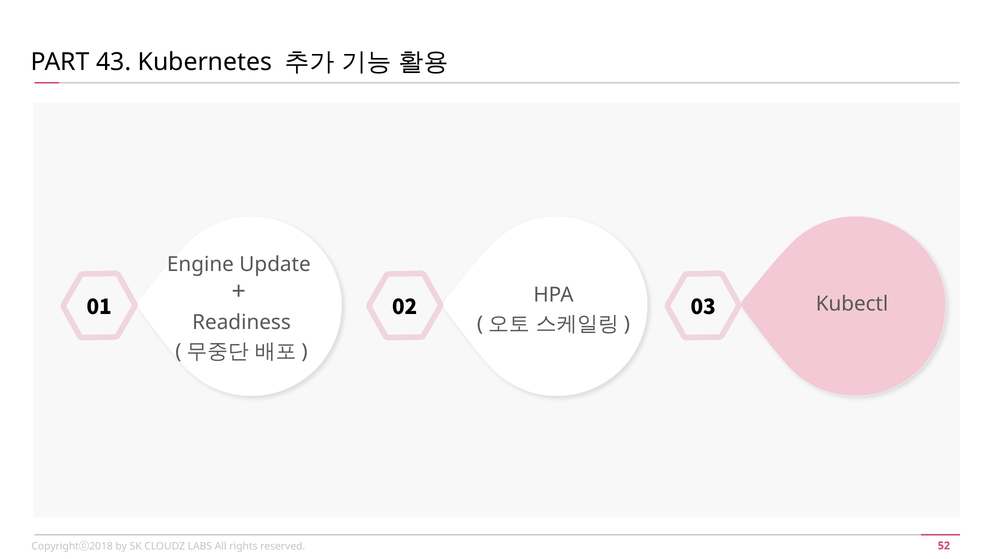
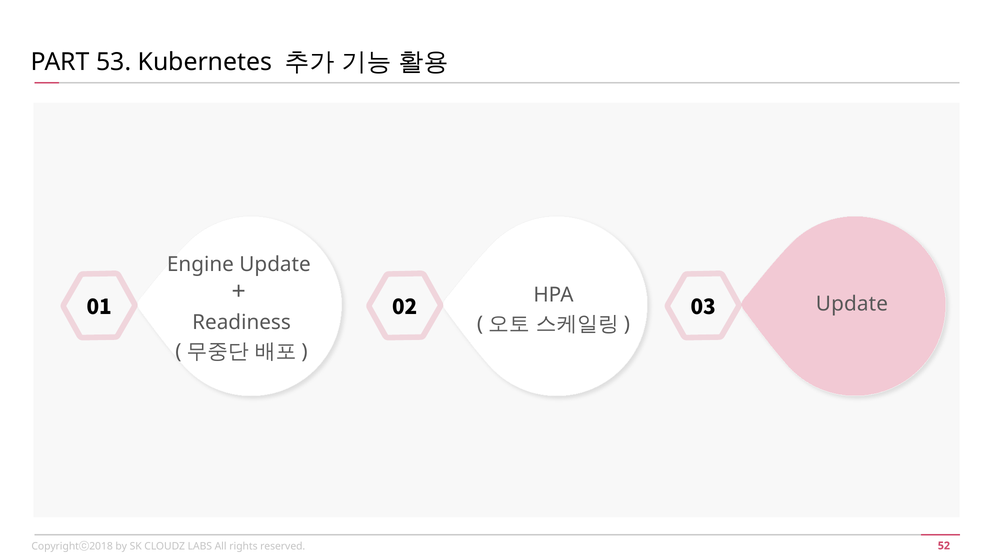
43: 43 -> 53
03 Kubectl: Kubectl -> Update
